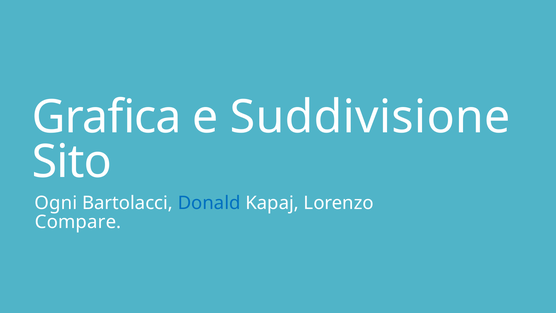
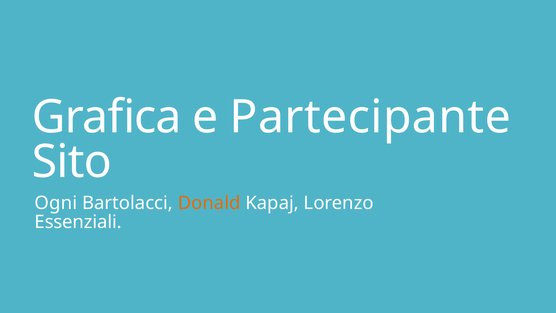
Suddivisione: Suddivisione -> Partecipante
Donald colour: blue -> orange
Compare: Compare -> Essenziali
